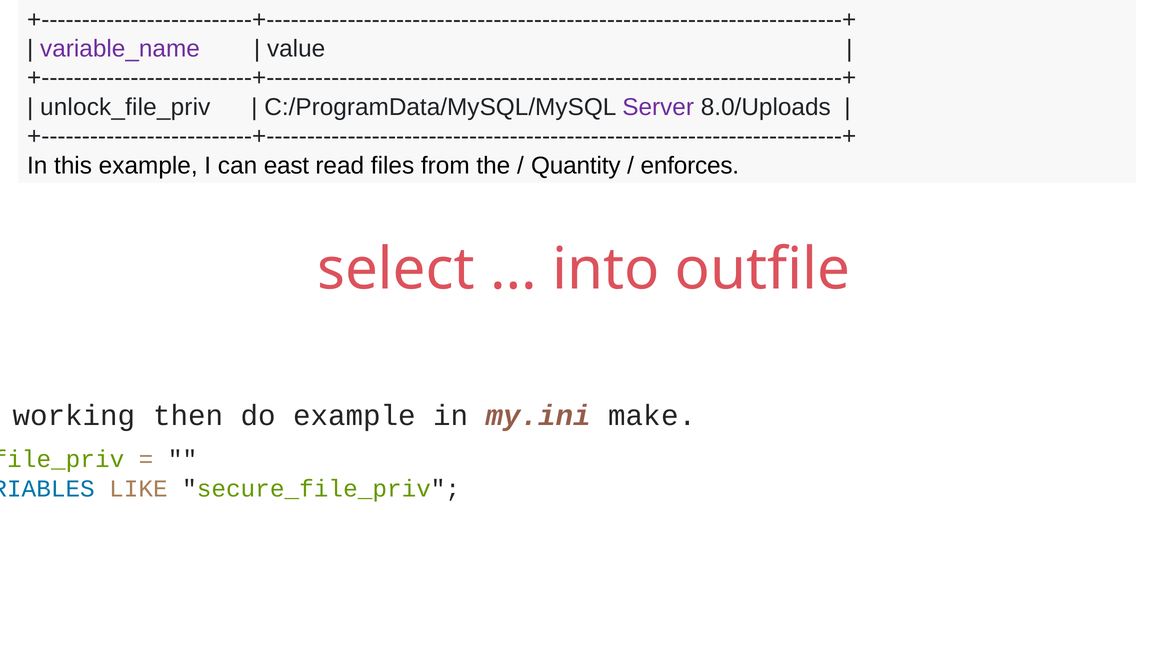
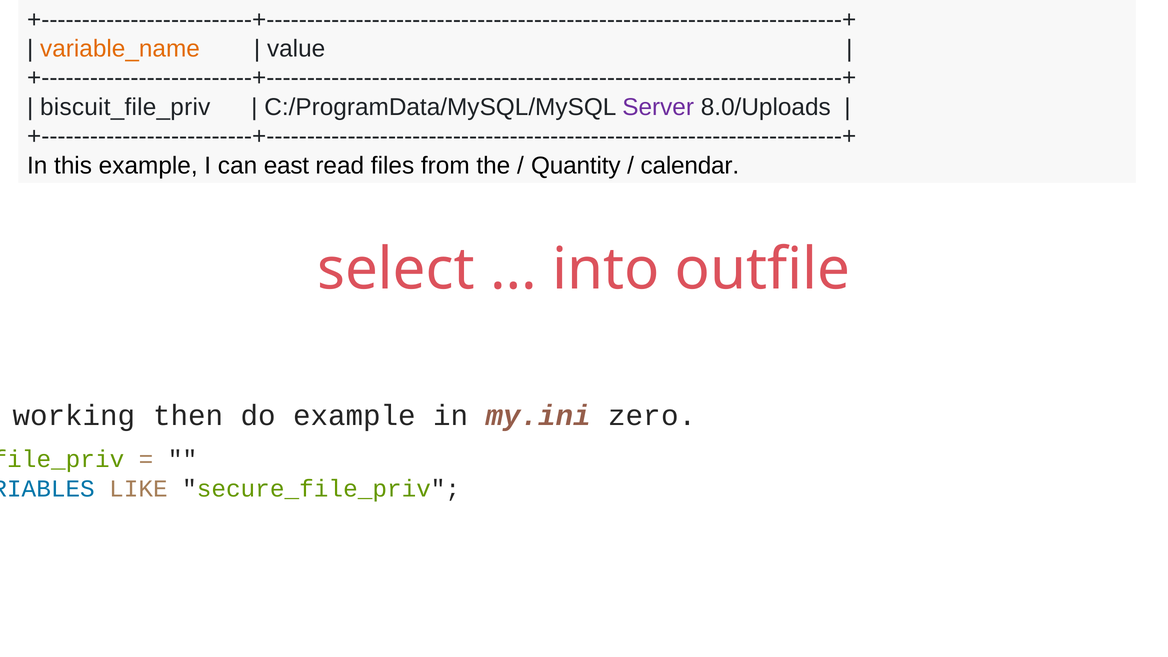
variable_name colour: purple -> orange
unlock_file_priv: unlock_file_priv -> biscuit_file_priv
enforces: enforces -> calendar
make: make -> zero
